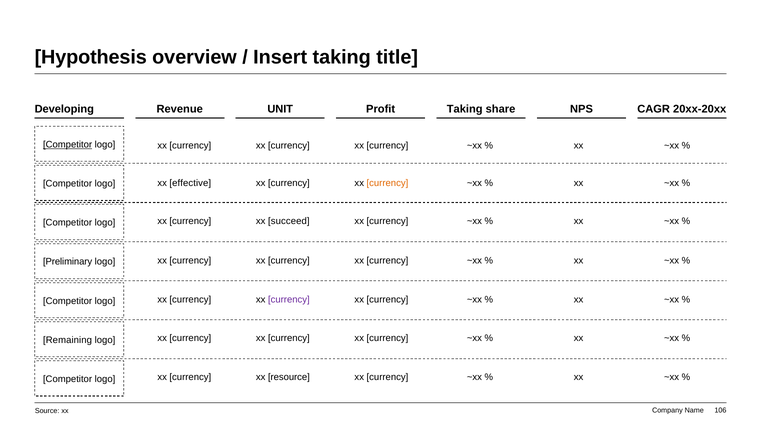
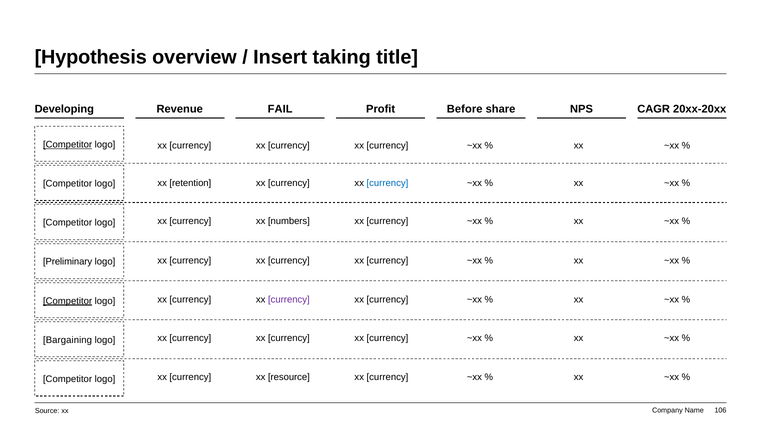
UNIT: UNIT -> FAIL
Profit Taking: Taking -> Before
effective: effective -> retention
currency at (387, 183) colour: orange -> blue
succeed: succeed -> numbers
Competitor at (68, 301) underline: none -> present
Remaining: Remaining -> Bargaining
